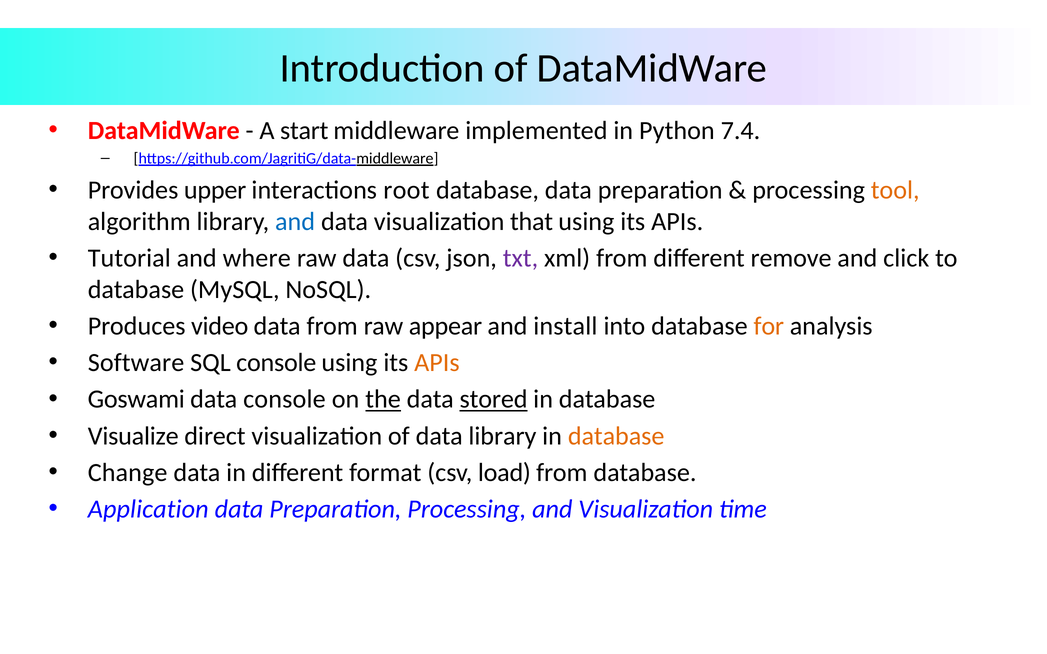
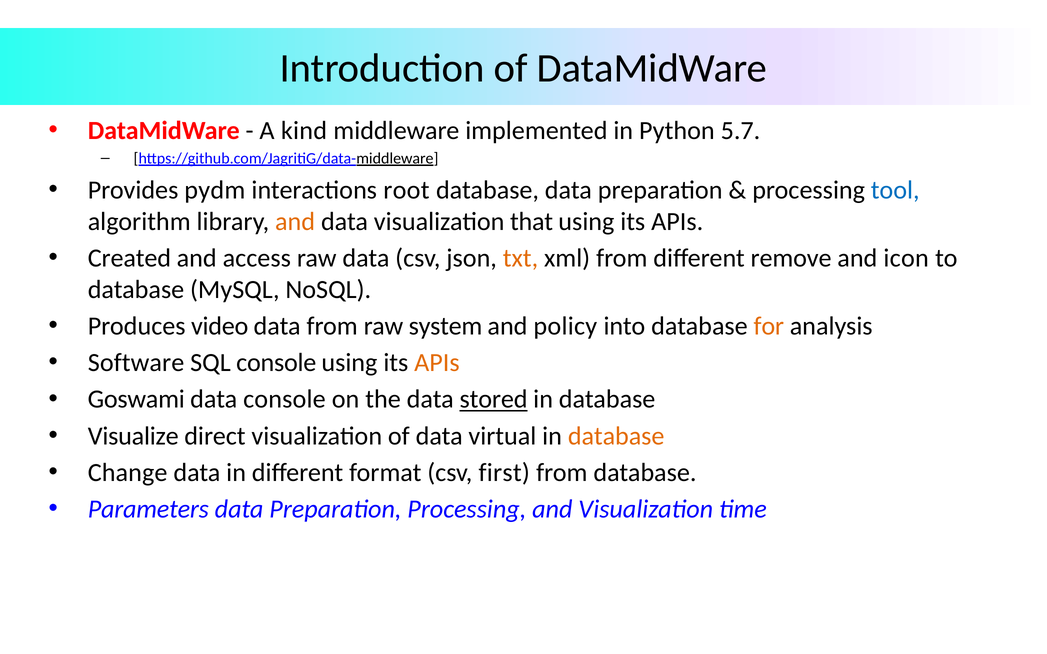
start: start -> kind
7.4: 7.4 -> 5.7
upper: upper -> pydm
tool colour: orange -> blue
and at (295, 222) colour: blue -> orange
Tutorial: Tutorial -> Created
where: where -> access
txt colour: purple -> orange
click: click -> icon
appear: appear -> system
install: install -> policy
the underline: present -> none
data library: library -> virtual
load: load -> first
Application: Application -> Parameters
